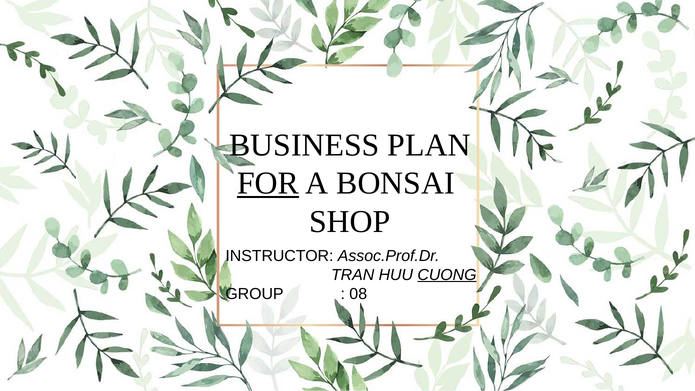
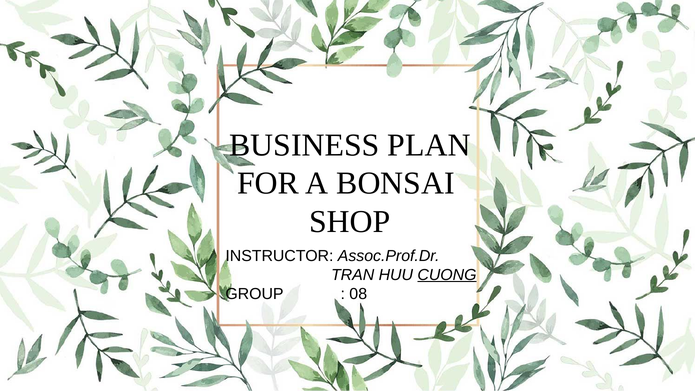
FOR underline: present -> none
